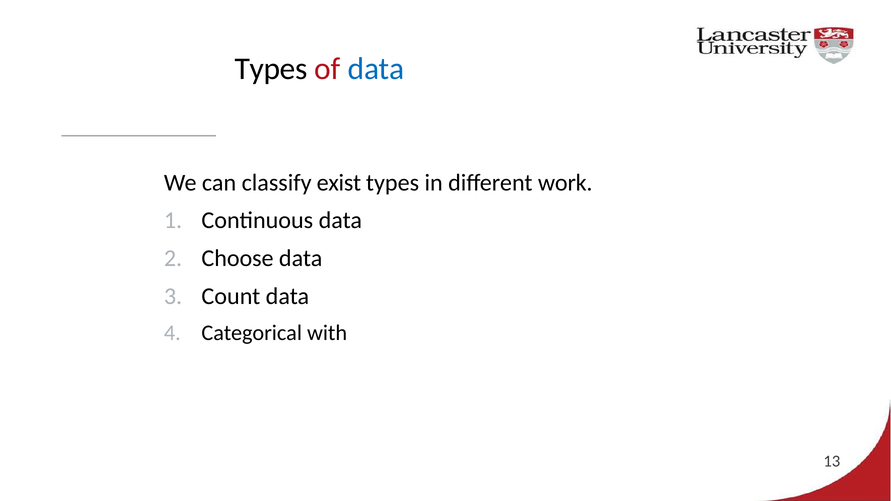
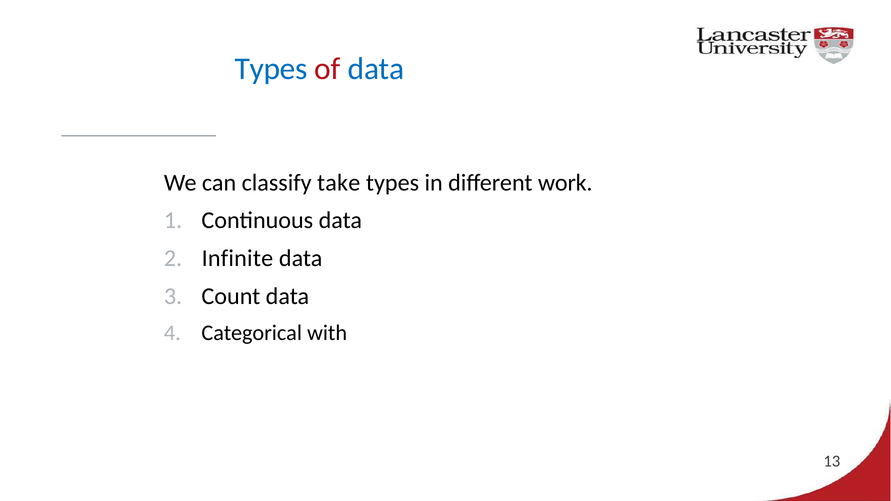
Types at (271, 69) colour: black -> blue
exist: exist -> take
Choose: Choose -> Infinite
